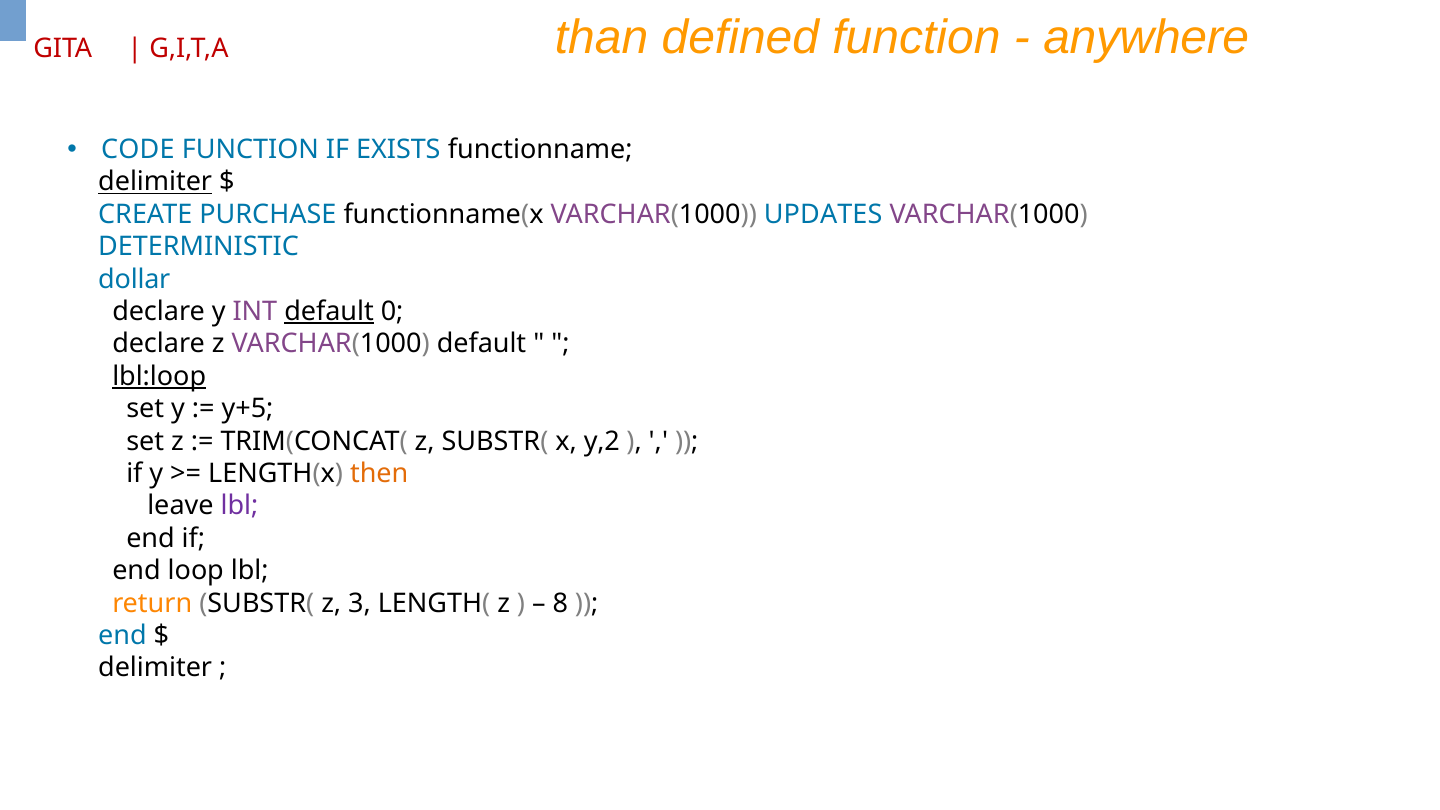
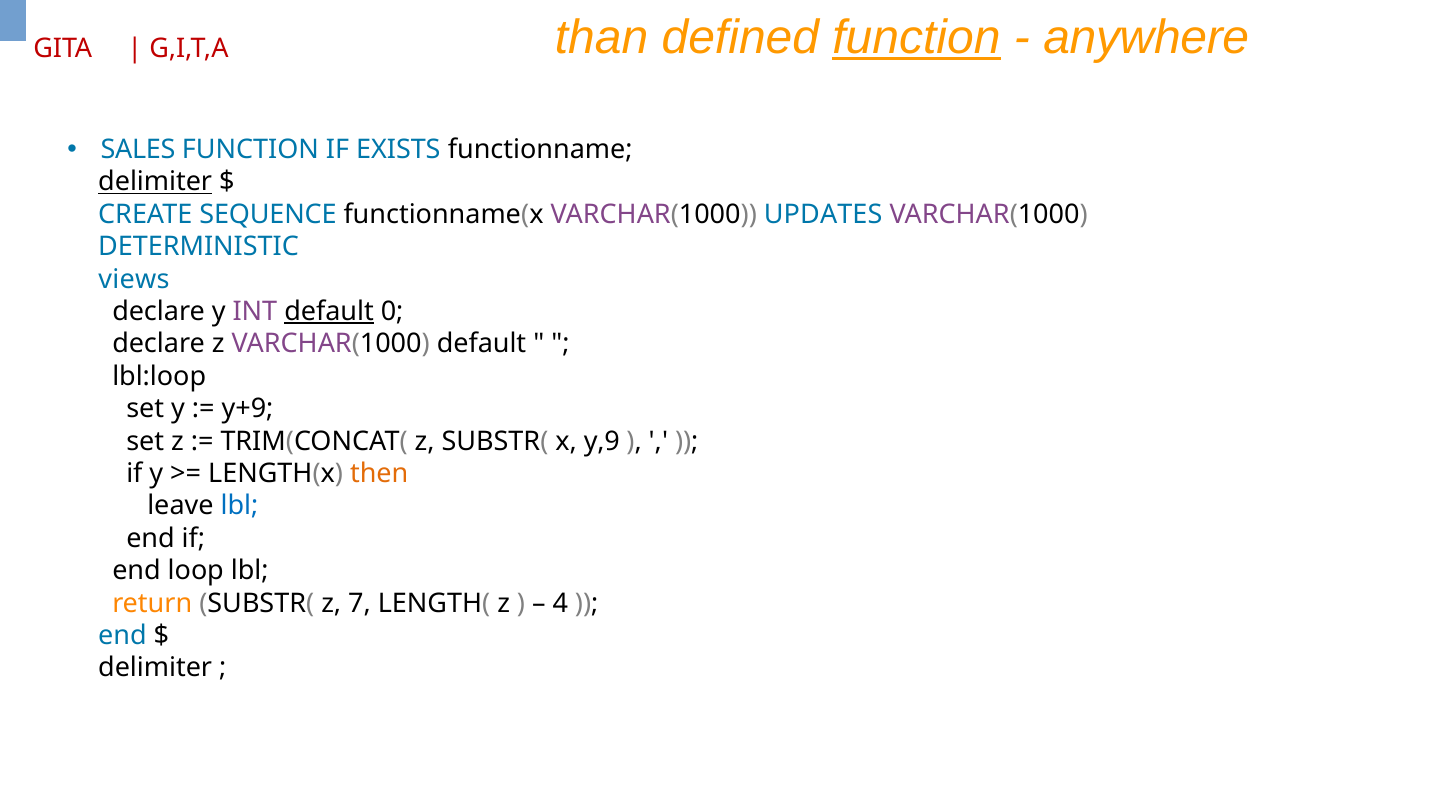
function at (916, 37) underline: none -> present
CODE: CODE -> SALES
PURCHASE: PURCHASE -> SEQUENCE
dollar: dollar -> views
lbl:loop underline: present -> none
y+5: y+5 -> y+9
y,2: y,2 -> y,9
lbl at (239, 506) colour: purple -> blue
3: 3 -> 7
8: 8 -> 4
